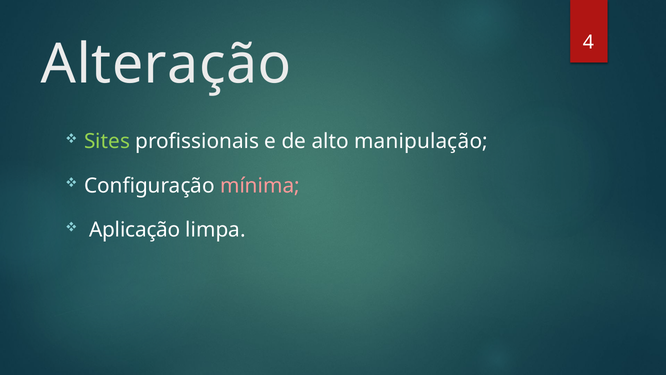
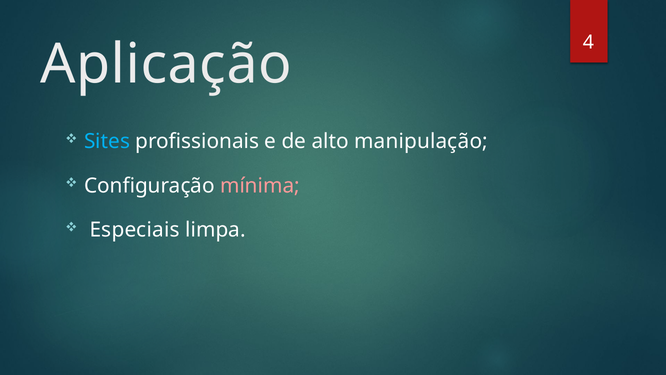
Alteração: Alteração -> Aplicação
Sites colour: light green -> light blue
Aplicação: Aplicação -> Especiais
